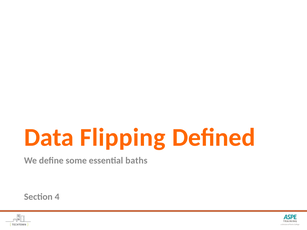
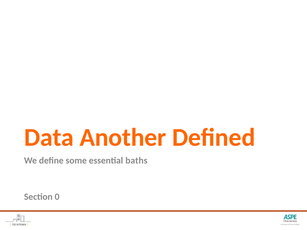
Flipping: Flipping -> Another
4: 4 -> 0
